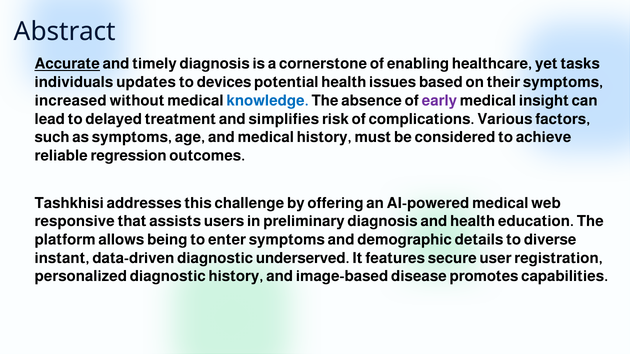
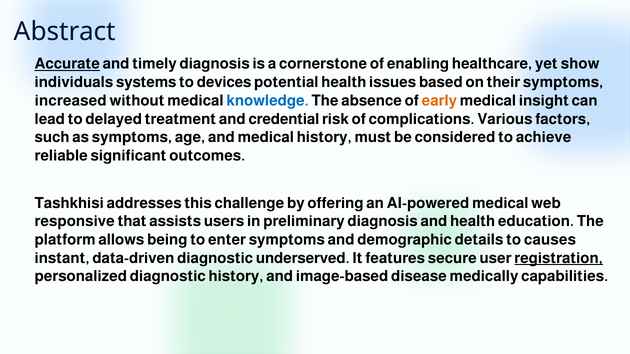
tasks: tasks -> show
updates: updates -> systems
early colour: purple -> orange
simplifies: simplifies -> credential
regression: regression -> significant
diverse: diverse -> causes
registration underline: none -> present
promotes: promotes -> medically
